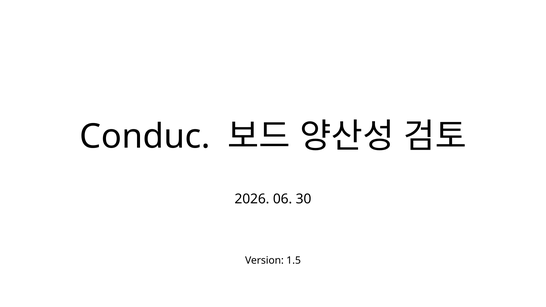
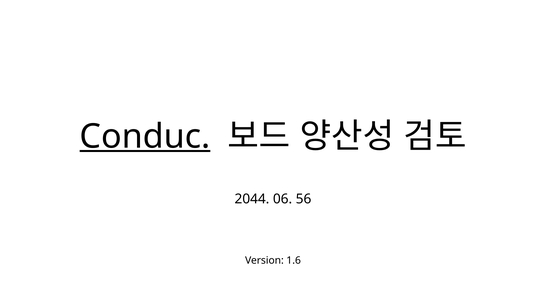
Conduc underline: none -> present
2026: 2026 -> 2044
30: 30 -> 56
1.5: 1.5 -> 1.6
